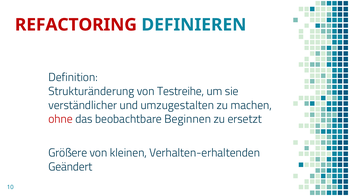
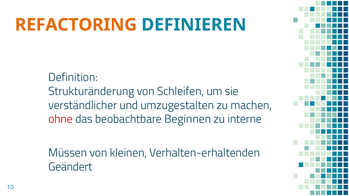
REFACTORING colour: red -> orange
Testreihe: Testreihe -> Schleifen
ersetzt: ersetzt -> interne
Größere: Größere -> Müssen
